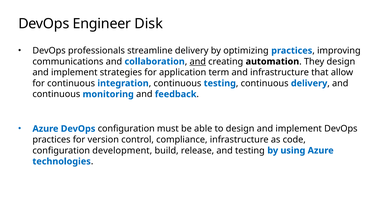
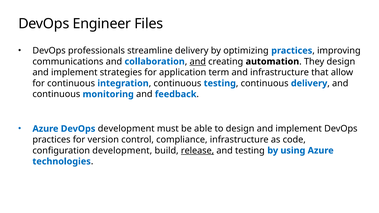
Disk: Disk -> Files
DevOps configuration: configuration -> development
release underline: none -> present
